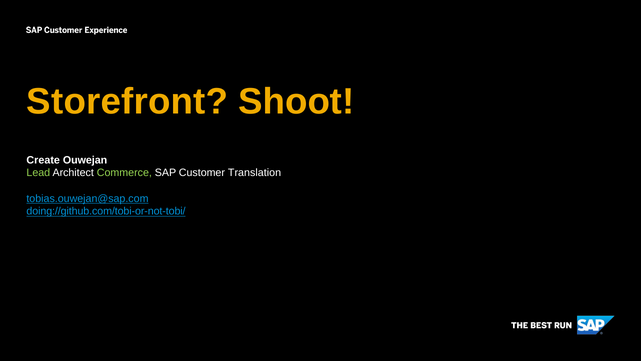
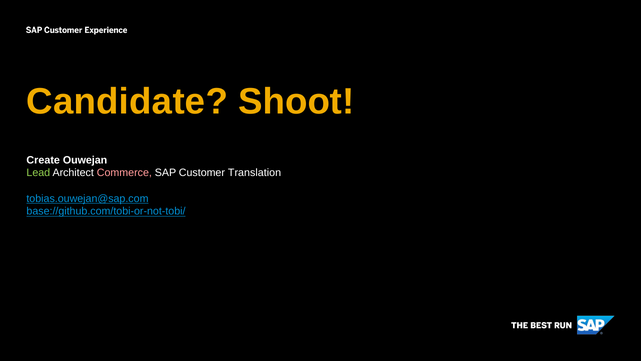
Storefront: Storefront -> Candidate
Commerce colour: light green -> pink
doing://github.com/tobi-or-not-tobi/: doing://github.com/tobi-or-not-tobi/ -> base://github.com/tobi-or-not-tobi/
